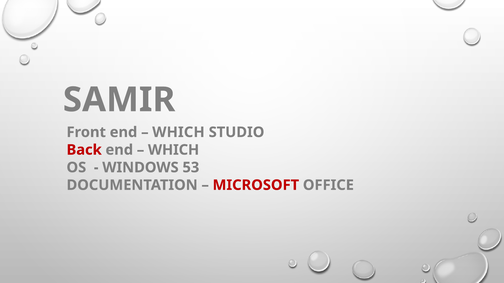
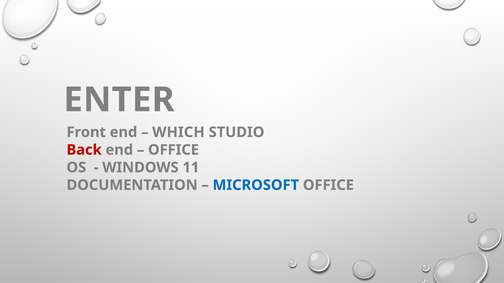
SAMIR: SAMIR -> ENTER
WHICH at (174, 150): WHICH -> OFFICE
53: 53 -> 11
MICROSOFT colour: red -> blue
